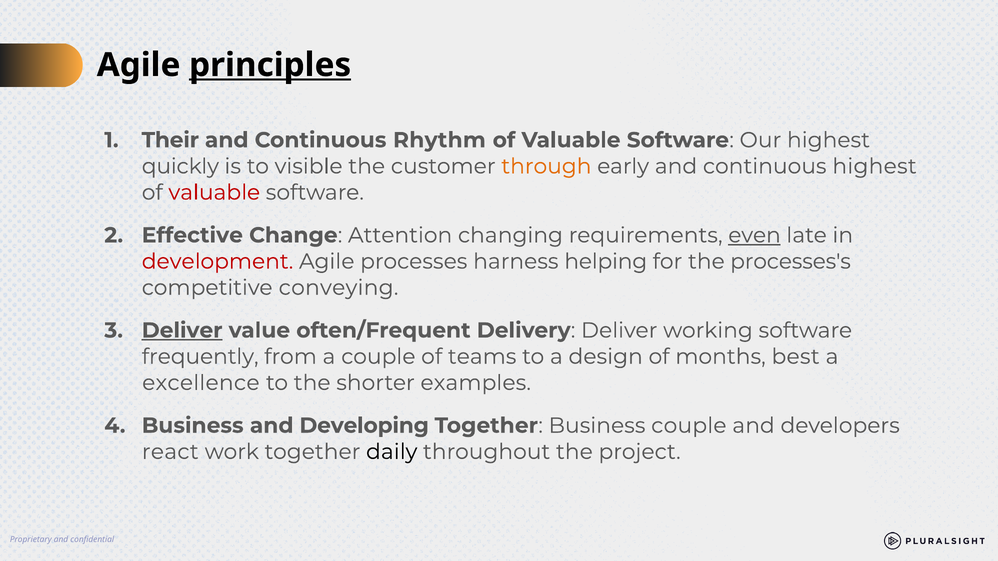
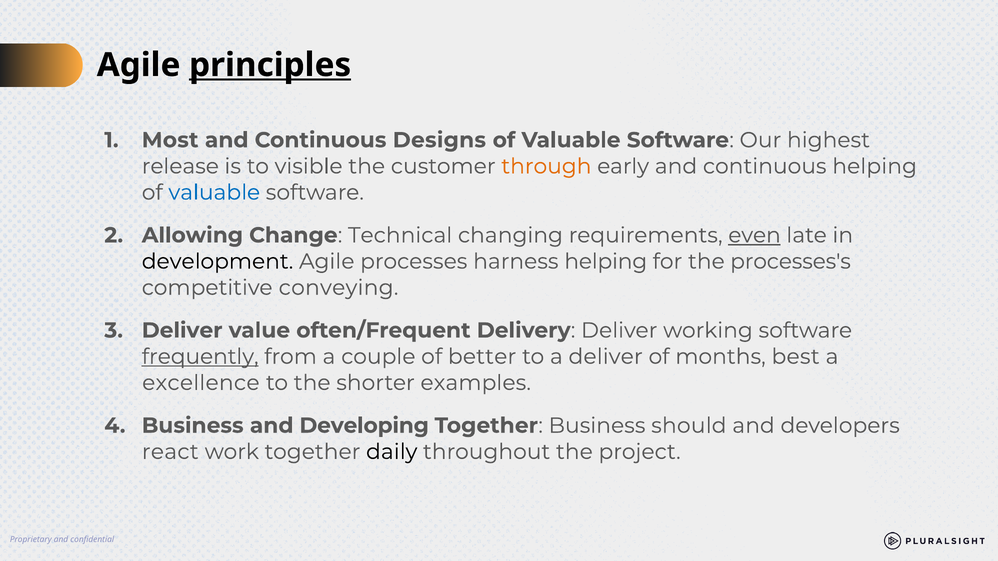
Their: Their -> Most
Rhythm: Rhythm -> Designs
quickly: quickly -> release
continuous highest: highest -> helping
valuable at (214, 193) colour: red -> blue
Effective: Effective -> Allowing
Attention: Attention -> Technical
development colour: red -> black
Deliver at (182, 331) underline: present -> none
frequently underline: none -> present
teams: teams -> better
a design: design -> deliver
Business couple: couple -> should
